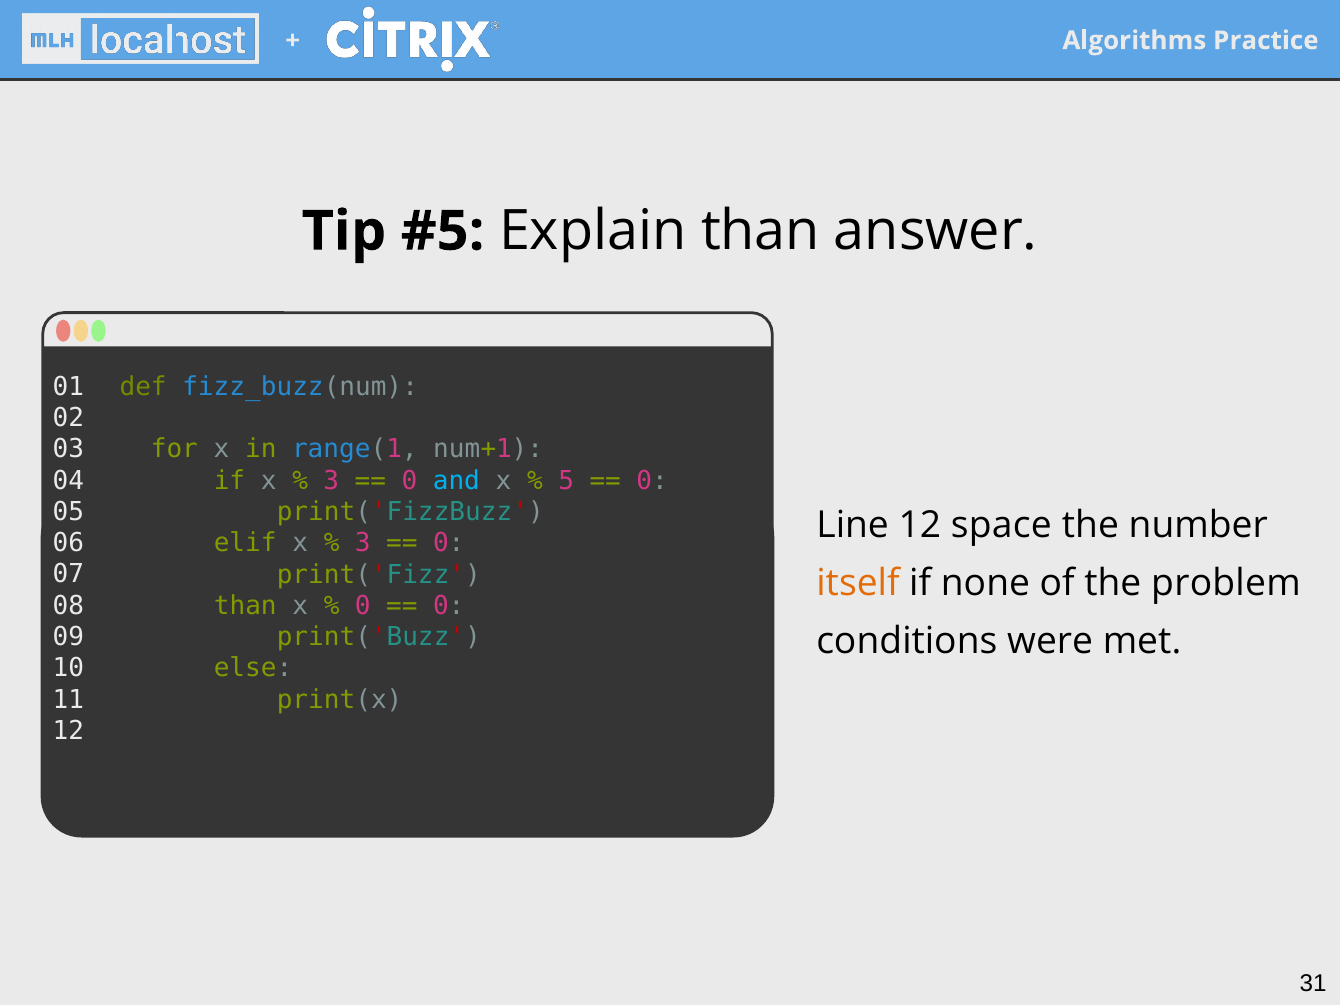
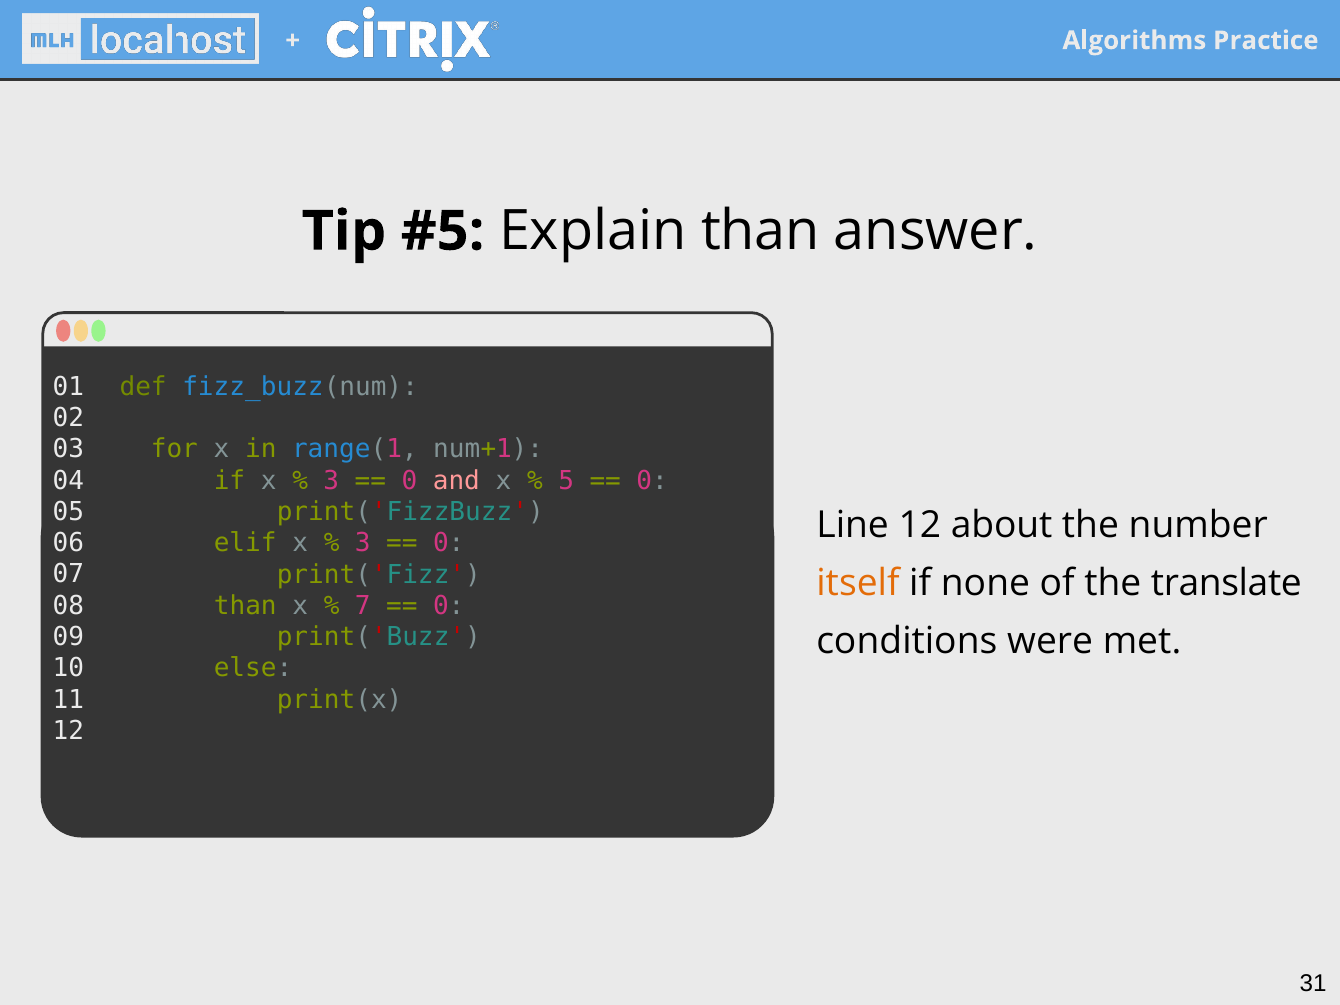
and colour: light blue -> pink
space: space -> about
problem: problem -> translate
0 at (363, 606): 0 -> 7
